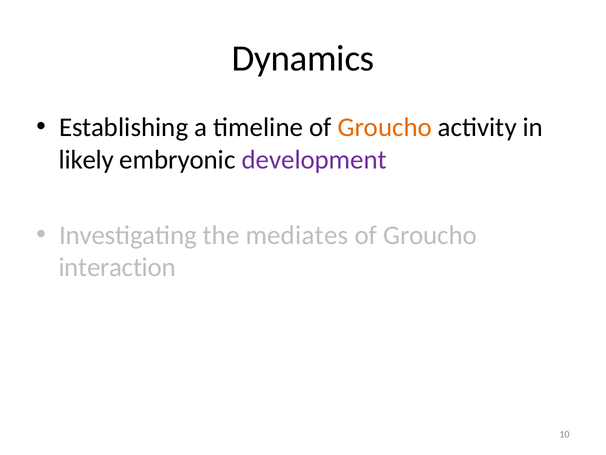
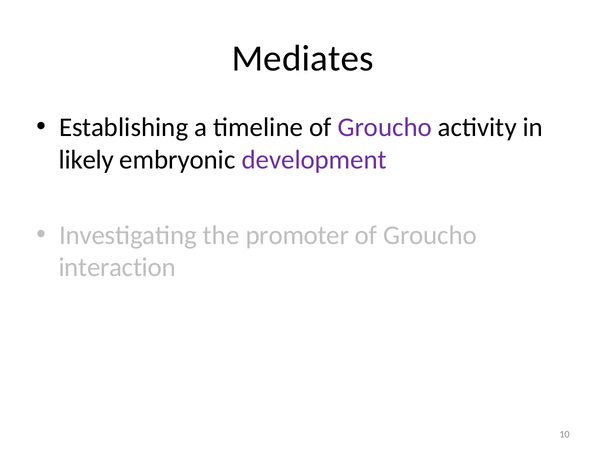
Dynamics: Dynamics -> Mediates
Groucho at (385, 127) colour: orange -> purple
mediates: mediates -> promoter
